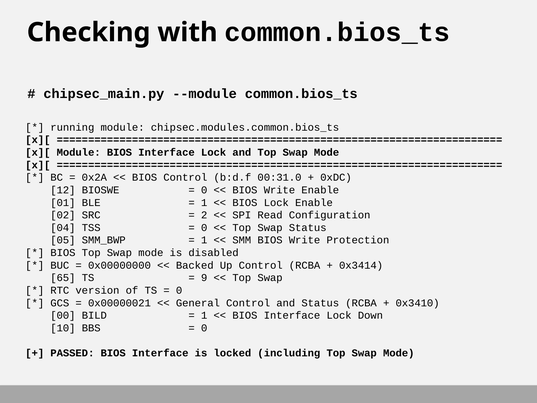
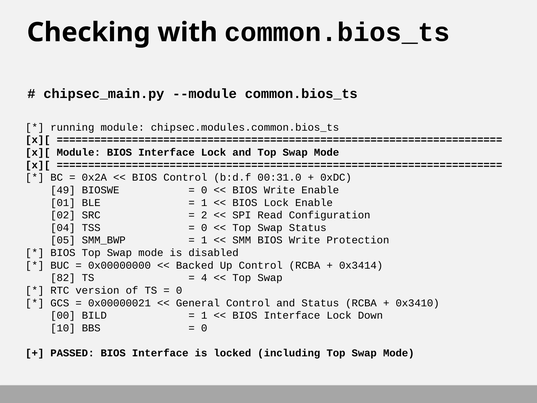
12: 12 -> 49
65: 65 -> 82
9: 9 -> 4
